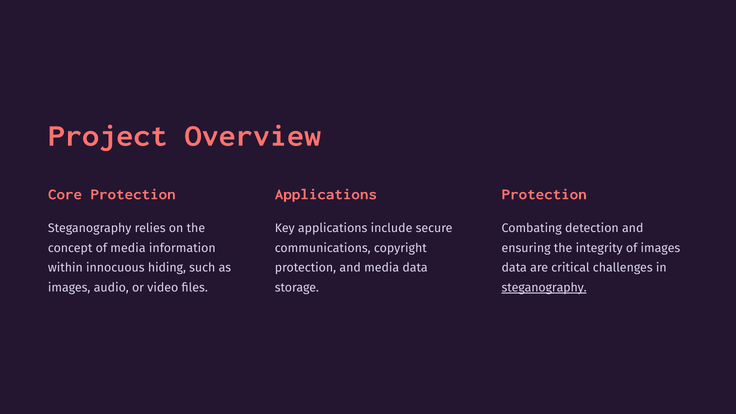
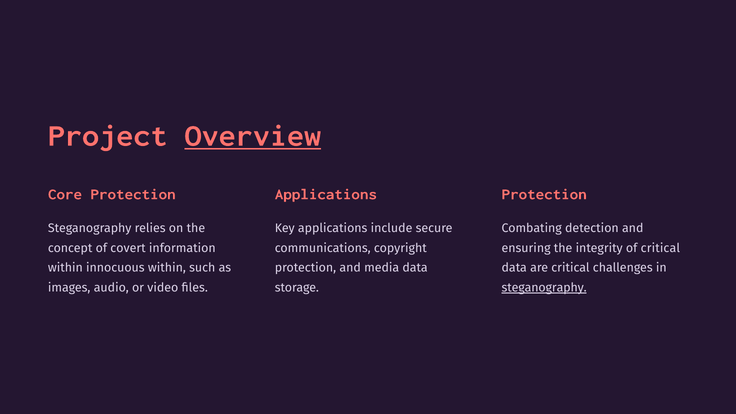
Overview underline: none -> present
of media: media -> covert
of images: images -> critical
innocuous hiding: hiding -> within
